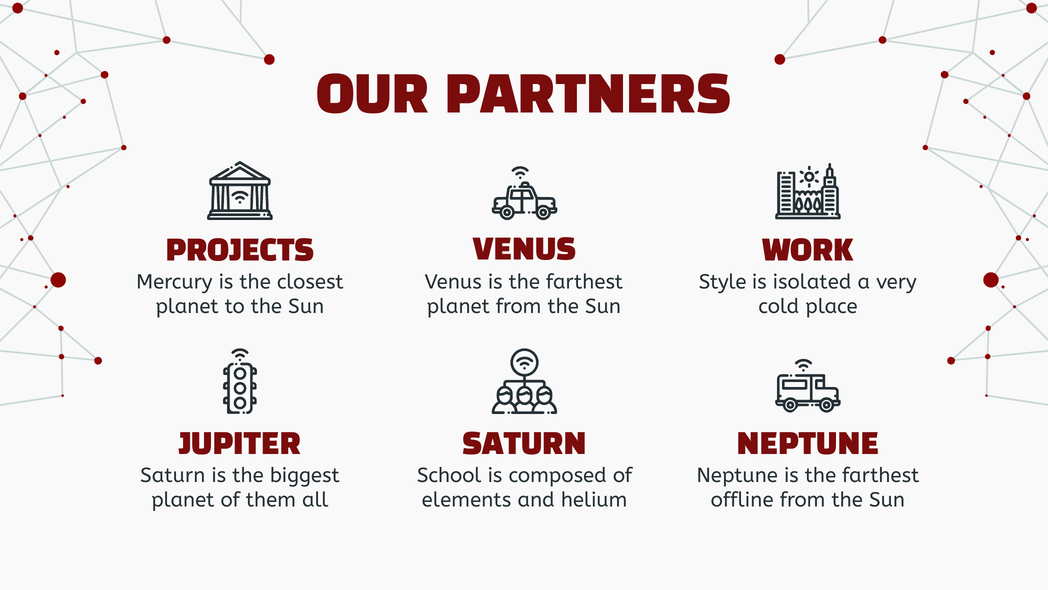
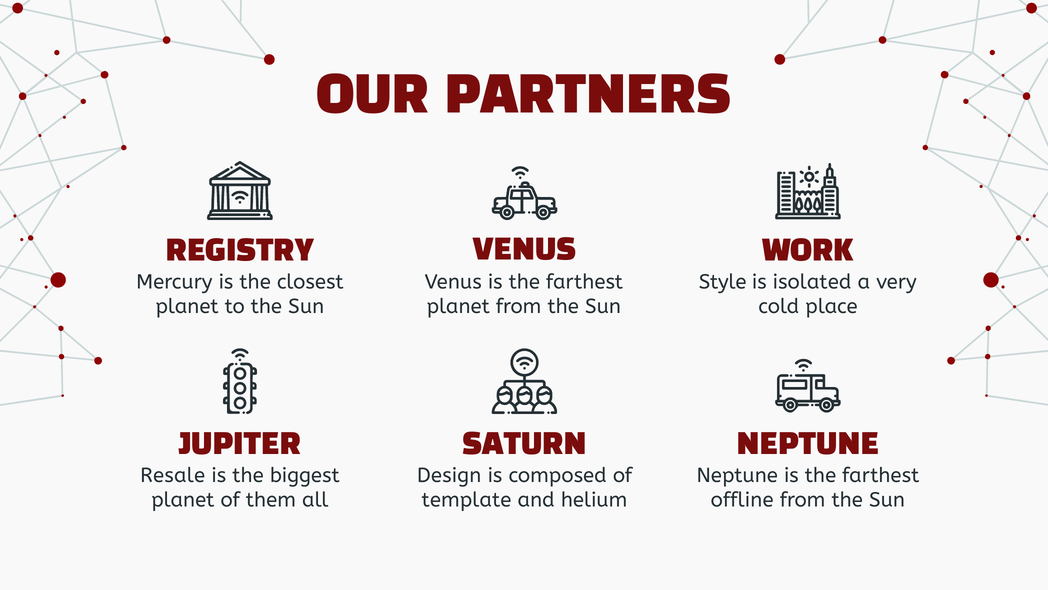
PROJECTS: PROJECTS -> REGISTRY
Saturn at (173, 475): Saturn -> Resale
School: School -> Design
elements: elements -> template
